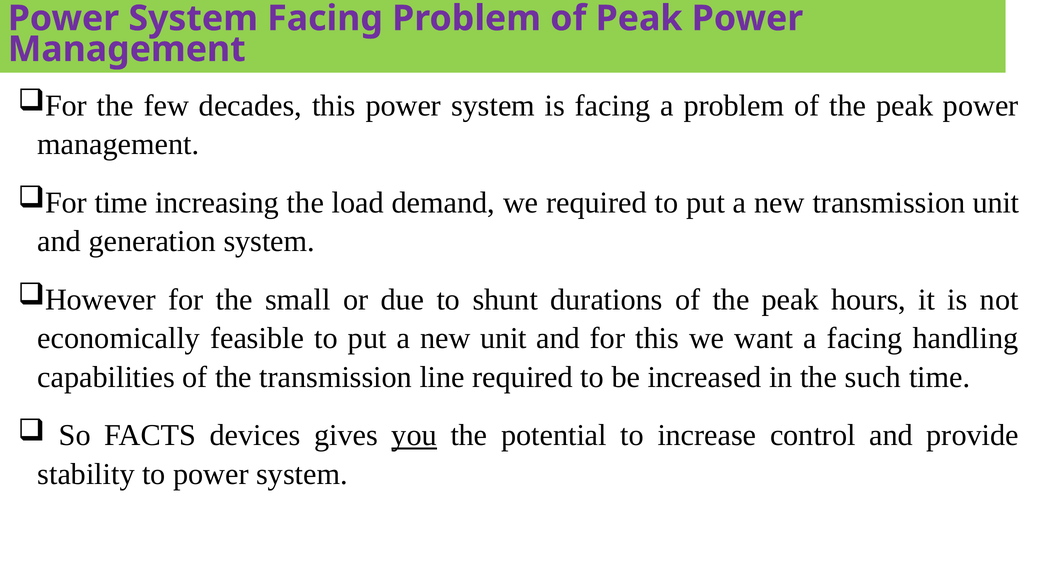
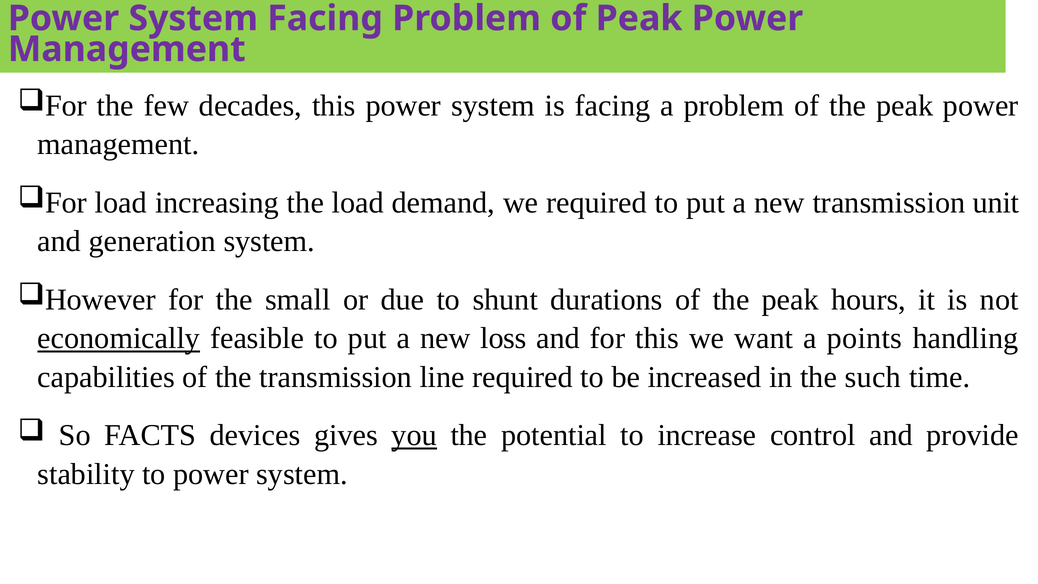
time at (121, 203): time -> load
economically underline: none -> present
new unit: unit -> loss
a facing: facing -> points
